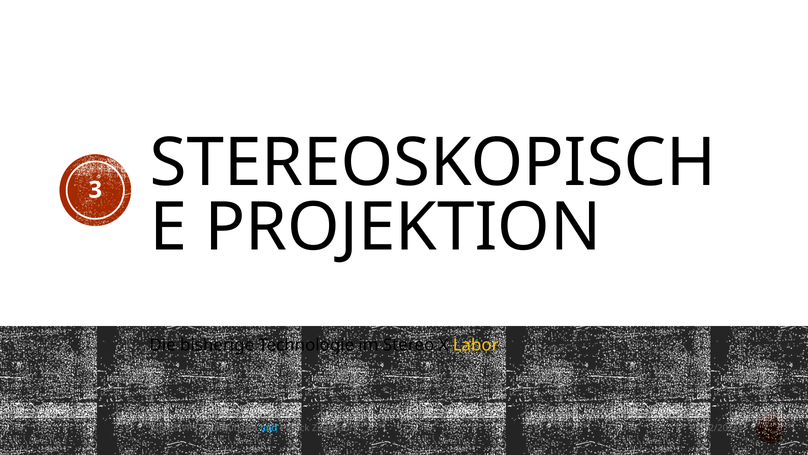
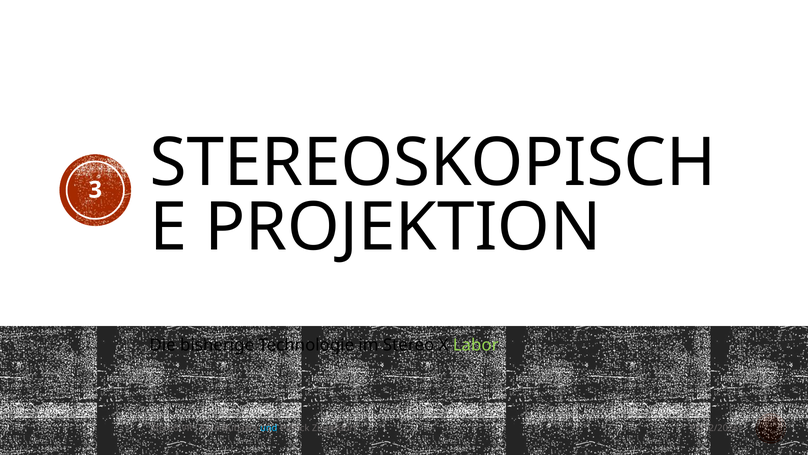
Labor colour: yellow -> light green
